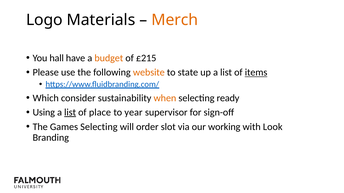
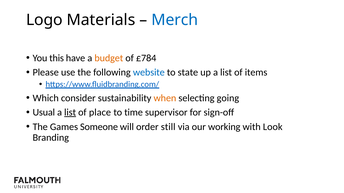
Merch colour: orange -> blue
hall: hall -> this
£215: £215 -> £784
website colour: orange -> blue
items underline: present -> none
ready: ready -> going
Using: Using -> Usual
year: year -> time
Games Selecting: Selecting -> Someone
slot: slot -> still
